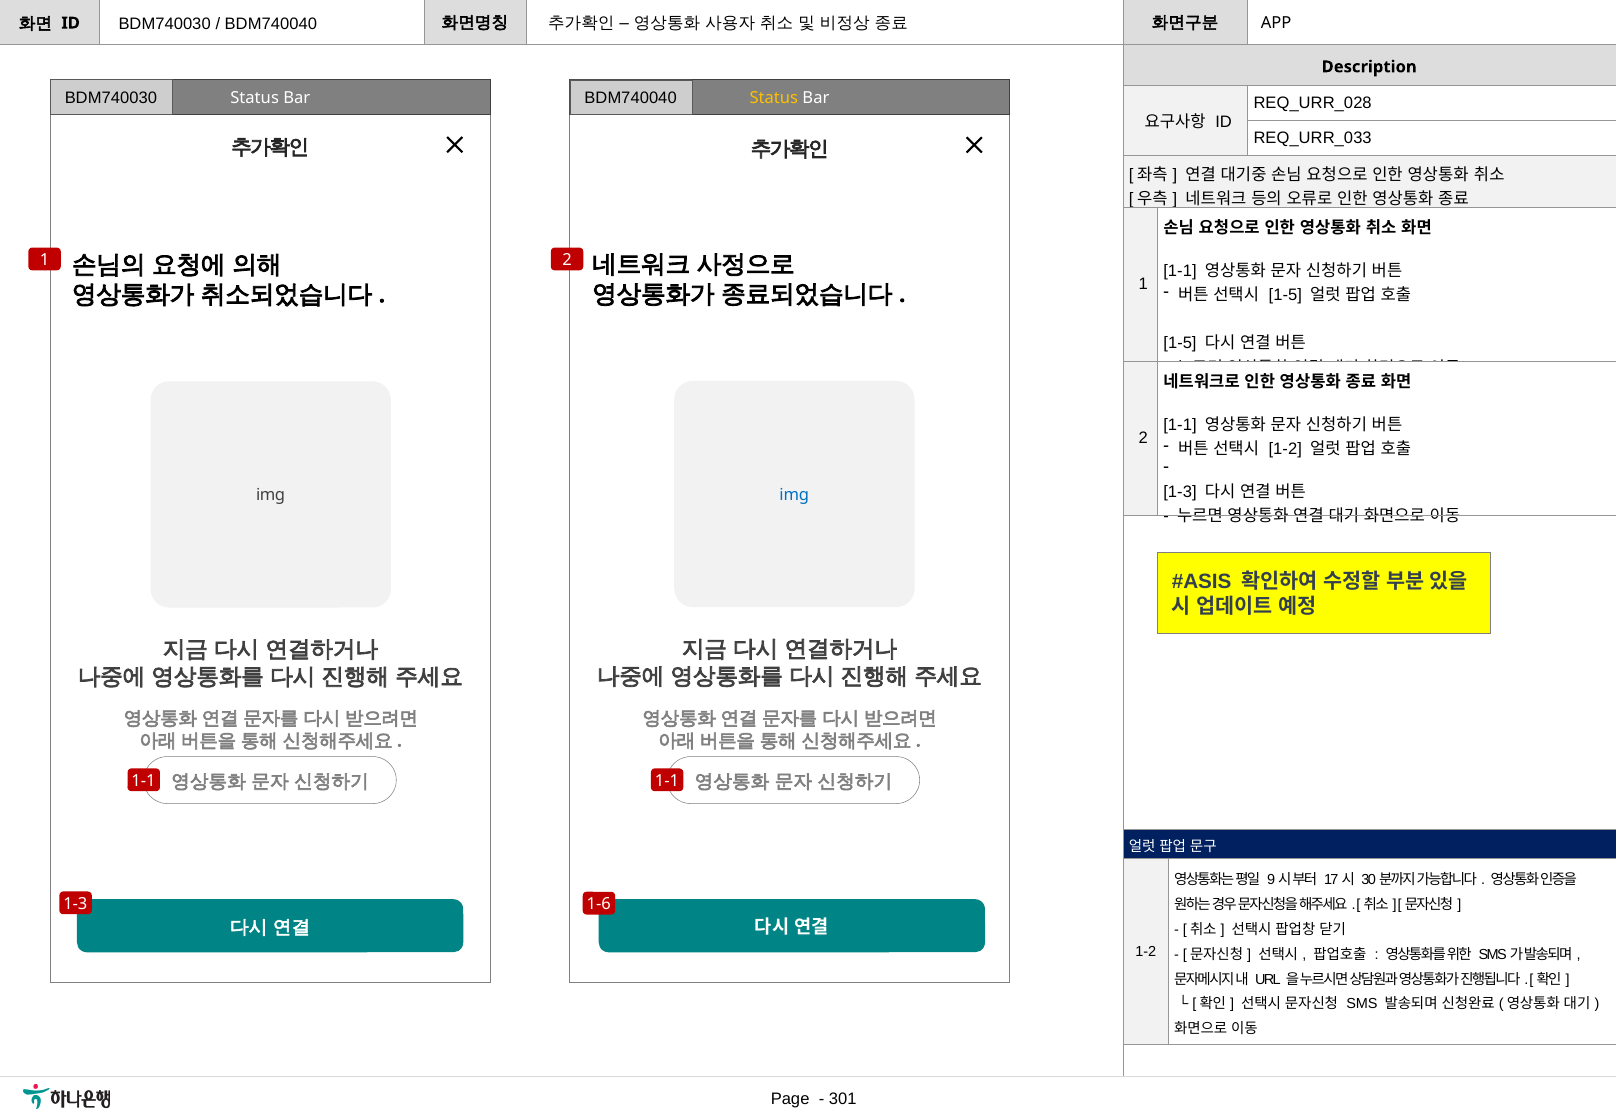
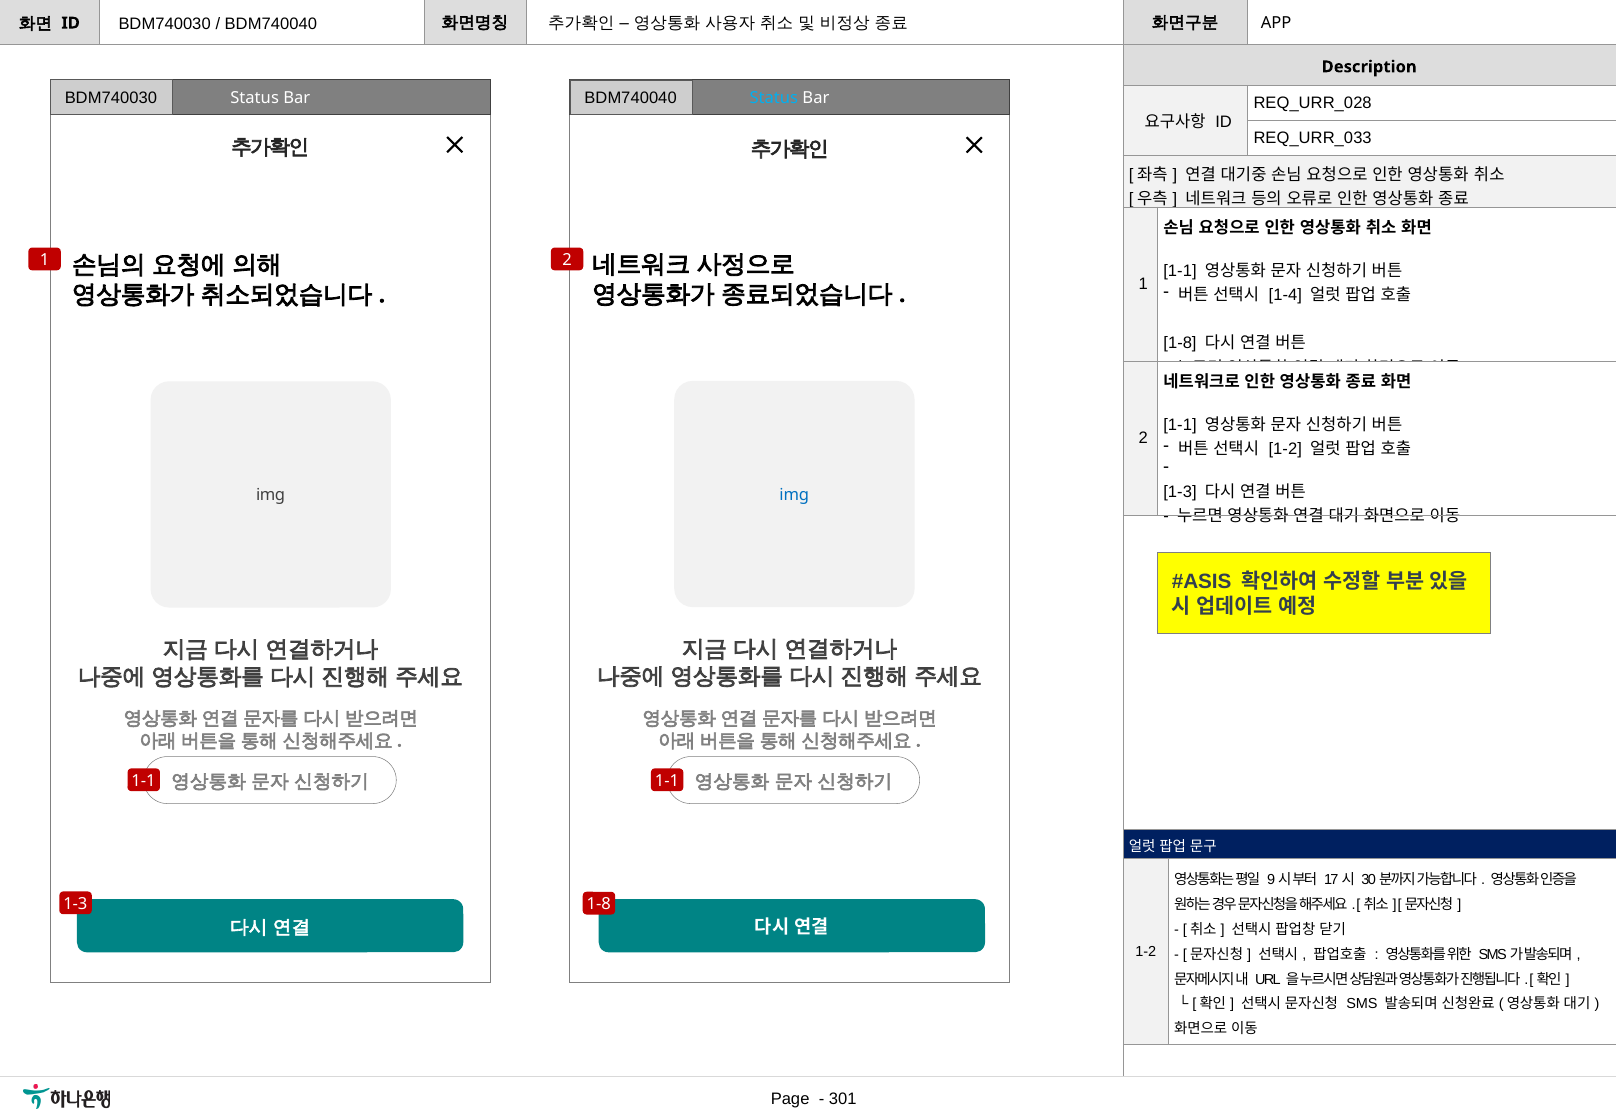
Status at (774, 98) colour: yellow -> light blue
1-5 at (1285, 295): 1-5 -> 1-4
1-5 at (1180, 343): 1-5 -> 1-8
1-6 at (599, 904): 1-6 -> 1-8
